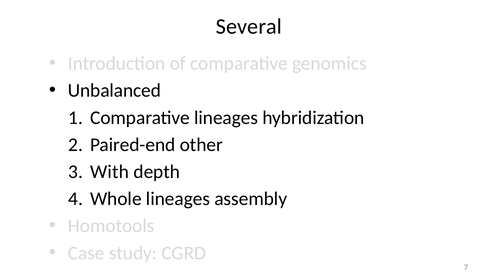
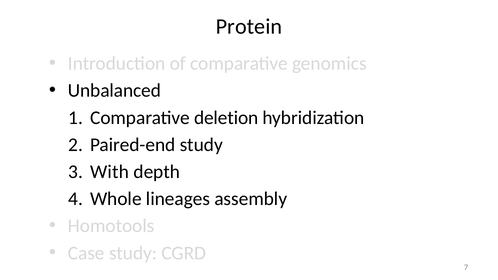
Several: Several -> Protein
Comparative lineages: lineages -> deletion
Paired-end other: other -> study
